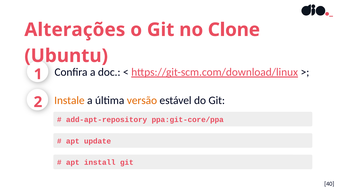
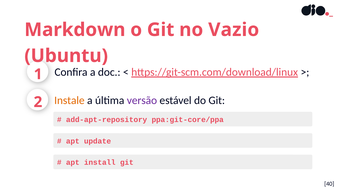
Alterações: Alterações -> Markdown
Clone: Clone -> Vazio
versão colour: orange -> purple
